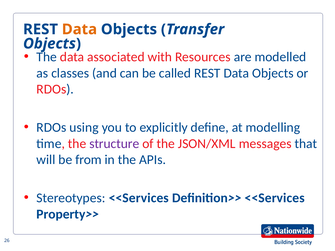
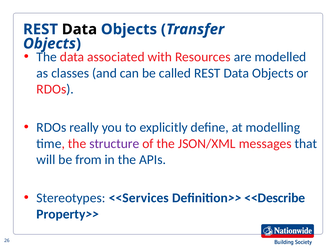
Data at (79, 29) colour: orange -> black
using: using -> really
Definition>> <<Services: <<Services -> <<Describe
